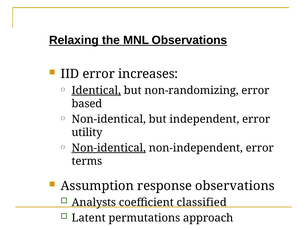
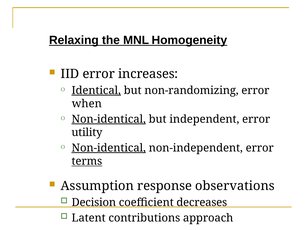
MNL Observations: Observations -> Homogeneity
based: based -> when
Non-identical at (109, 119) underline: none -> present
terms underline: none -> present
Analysts: Analysts -> Decision
classified: classified -> decreases
permutations: permutations -> contributions
